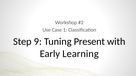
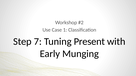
9: 9 -> 7
Learning: Learning -> Munging
